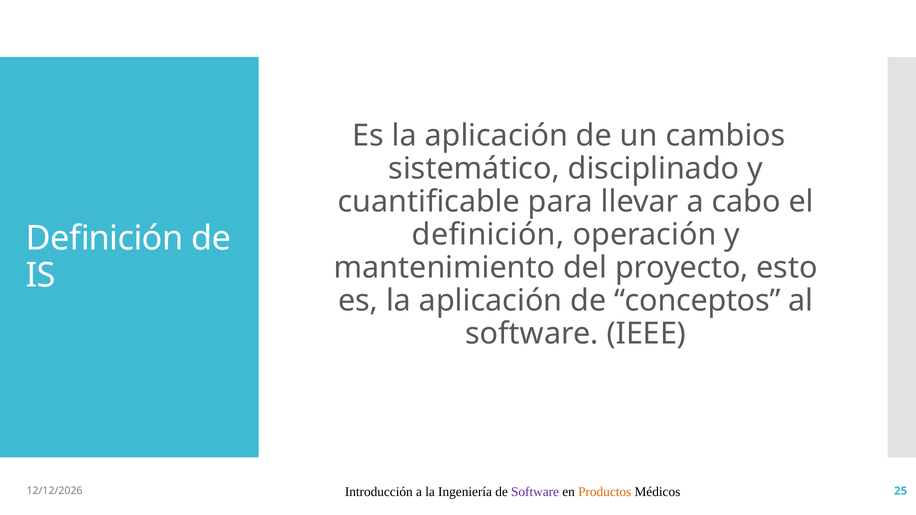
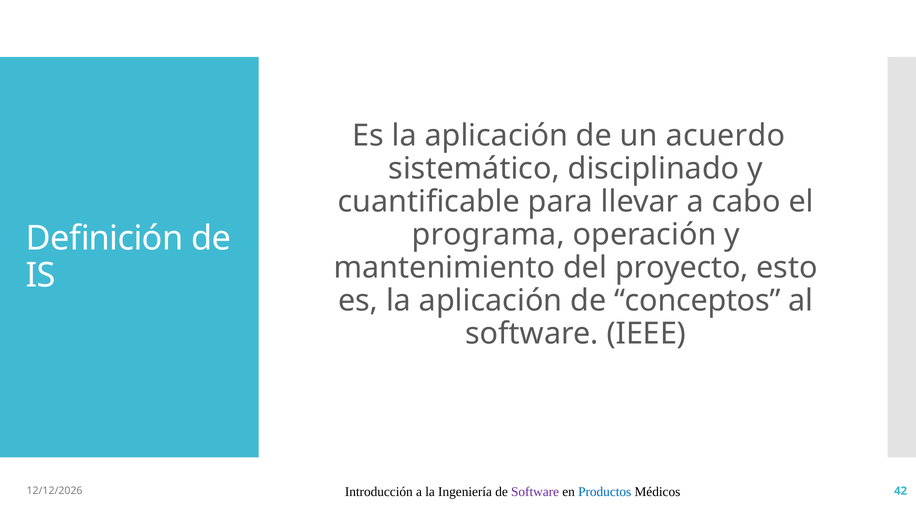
cambios: cambios -> acuerdo
definición at (488, 235): definición -> programa
Productos colour: orange -> blue
25: 25 -> 42
